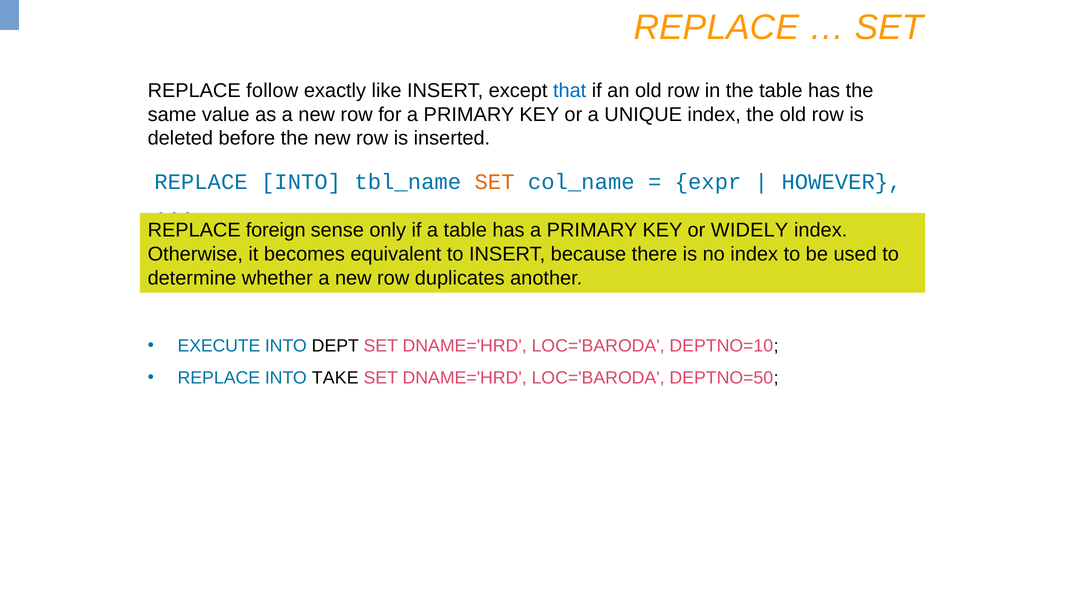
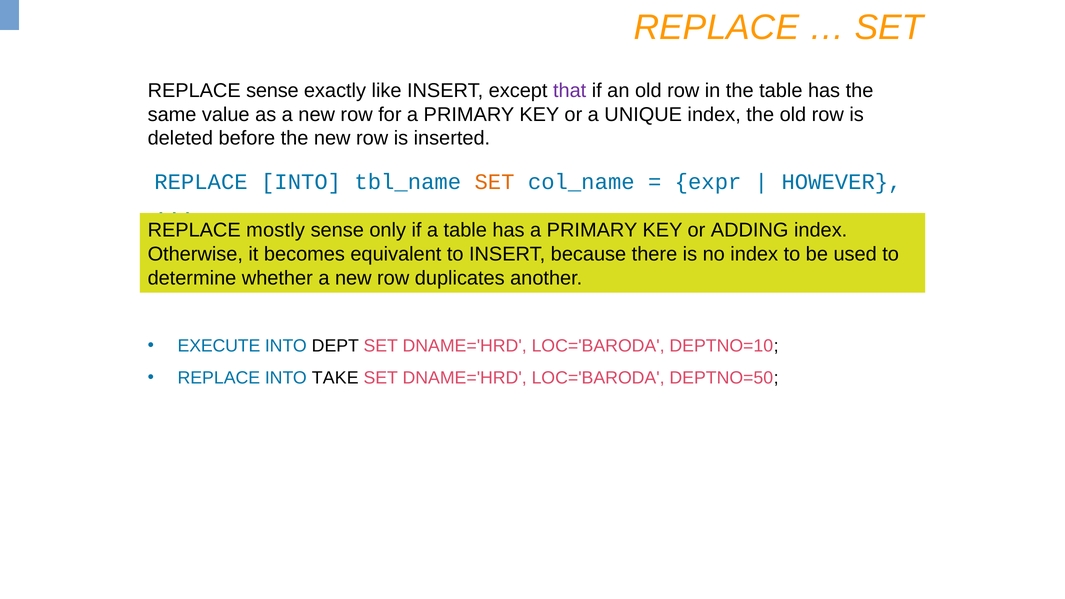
REPLACE follow: follow -> sense
that colour: blue -> purple
foreign: foreign -> mostly
WIDELY: WIDELY -> ADDING
